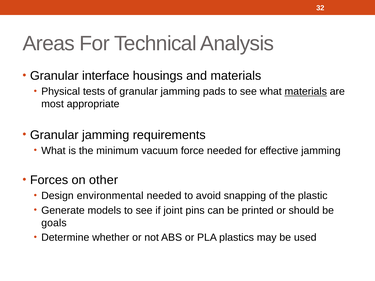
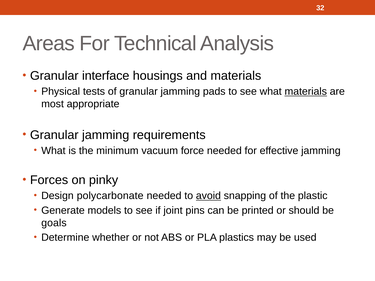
other: other -> pinky
environmental: environmental -> polycarbonate
avoid underline: none -> present
